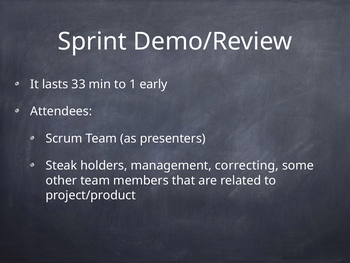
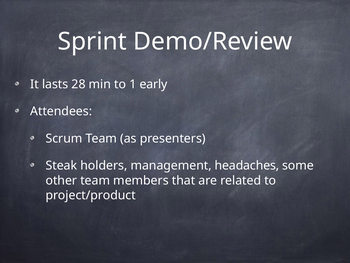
33: 33 -> 28
correcting: correcting -> headaches
